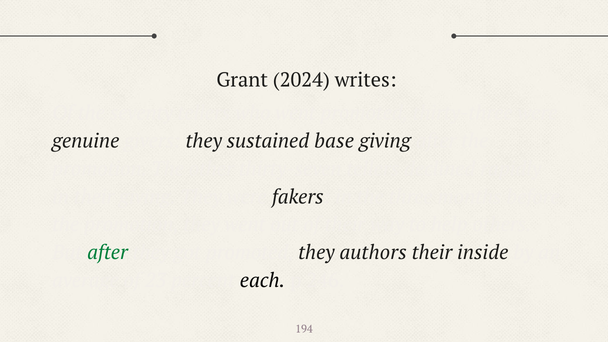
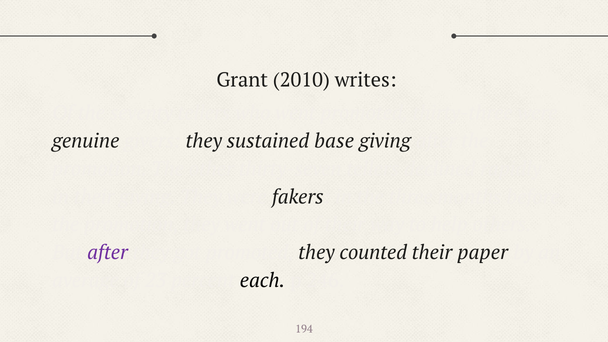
2024: 2024 -> 2010
after at (108, 253) colour: green -> purple
authors: authors -> counted
inside: inside -> paper
